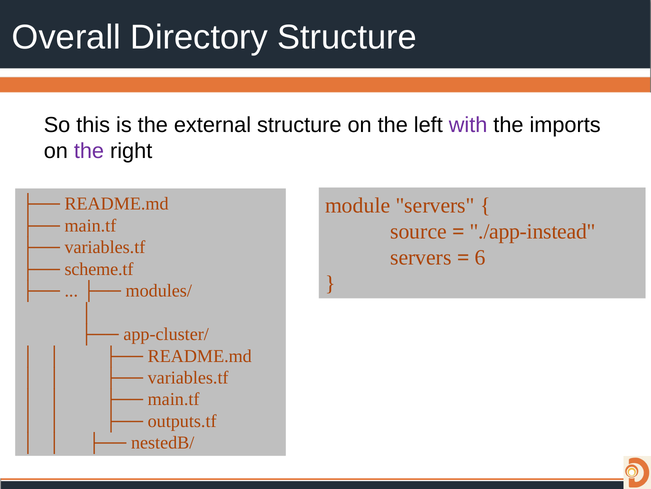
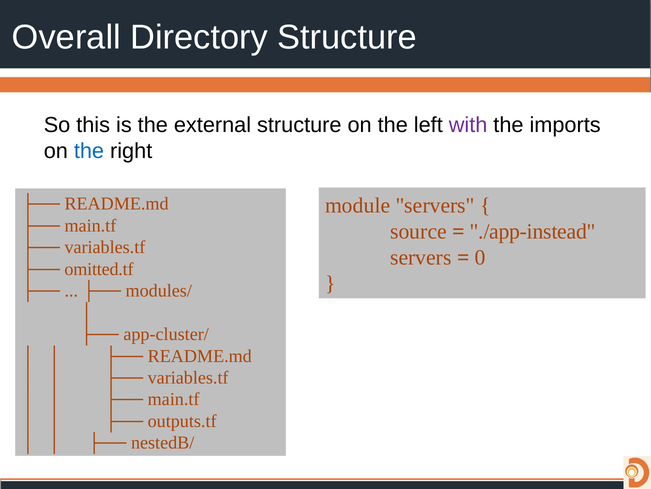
the at (89, 151) colour: purple -> blue
6: 6 -> 0
scheme.tf: scheme.tf -> omitted.tf
